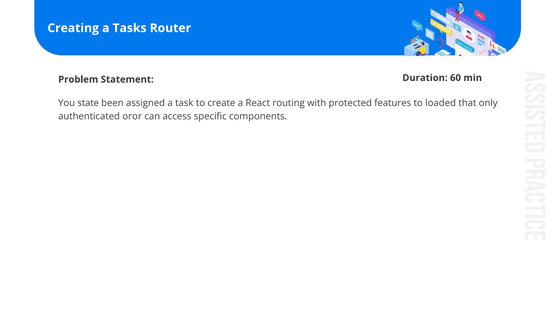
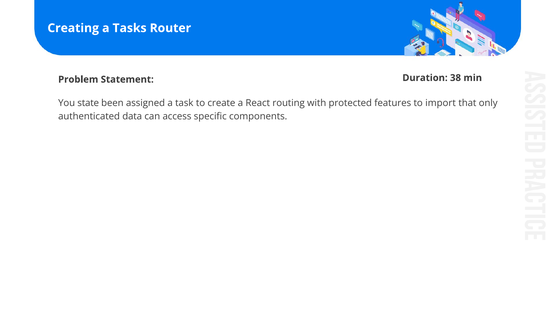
60: 60 -> 38
loaded: loaded -> import
oror: oror -> data
